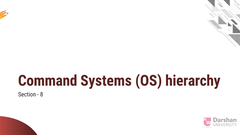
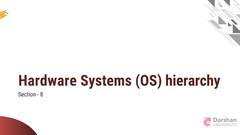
Command: Command -> Hardware
